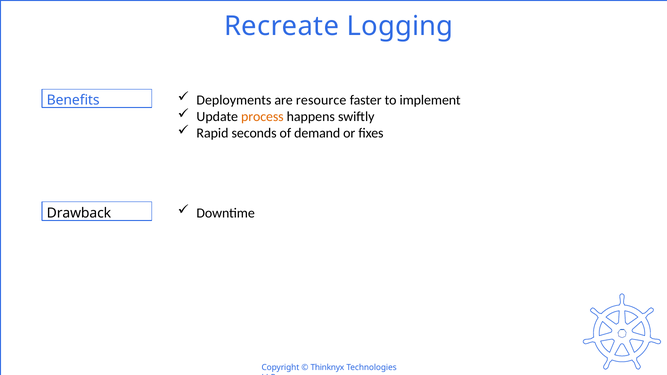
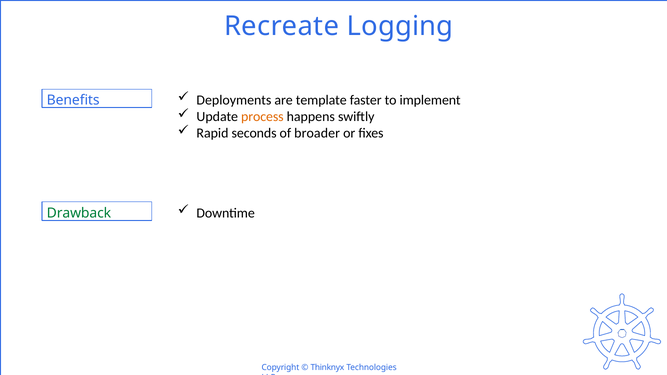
resource: resource -> template
demand: demand -> broader
Drawback colour: black -> green
